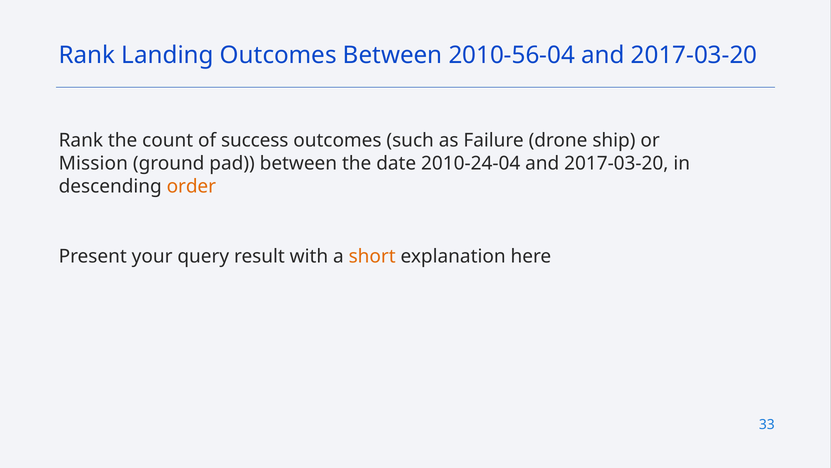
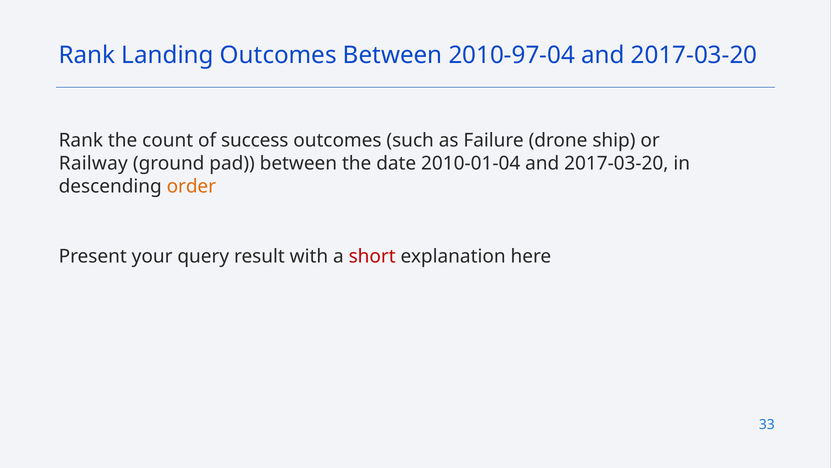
2010-56-04: 2010-56-04 -> 2010-97-04
Mission: Mission -> Railway
2010-24-04: 2010-24-04 -> 2010-01-04
short colour: orange -> red
